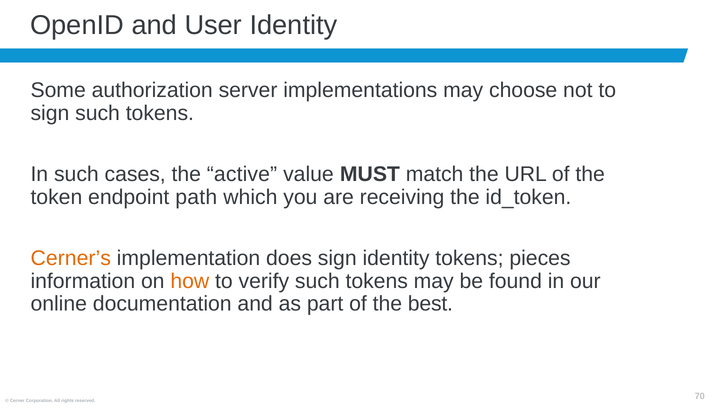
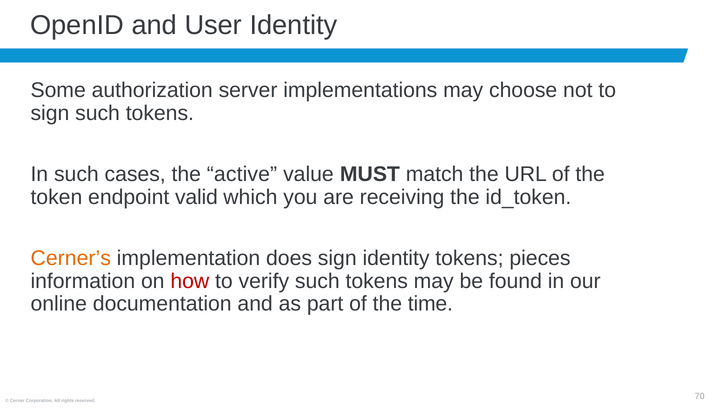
path: path -> valid
how colour: orange -> red
best: best -> time
